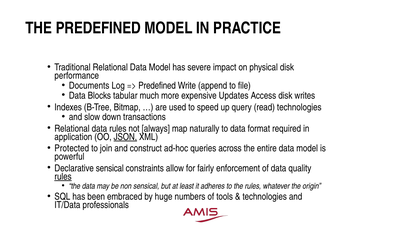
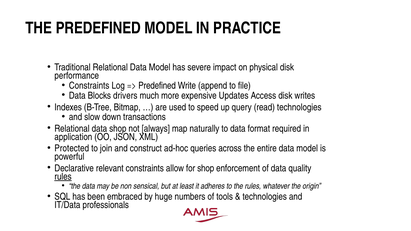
Documents at (89, 86): Documents -> Constraints
tabular: tabular -> drivers
data rules: rules -> shop
JSON underline: present -> none
Declarative sensical: sensical -> relevant
for fairly: fairly -> shop
